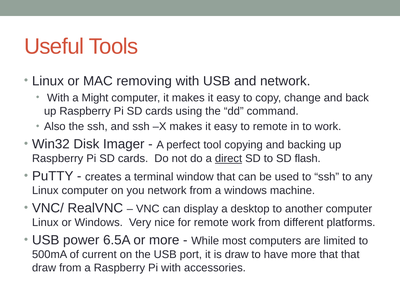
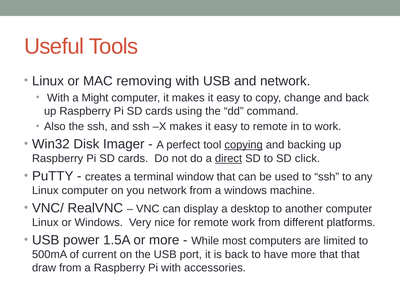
copying underline: none -> present
flash: flash -> click
6.5A: 6.5A -> 1.5A
is draw: draw -> back
